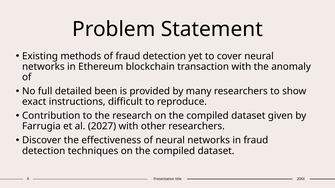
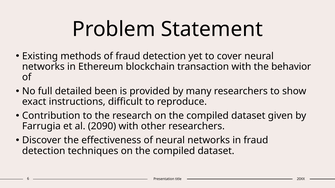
anomaly: anomaly -> behavior
2027: 2027 -> 2090
